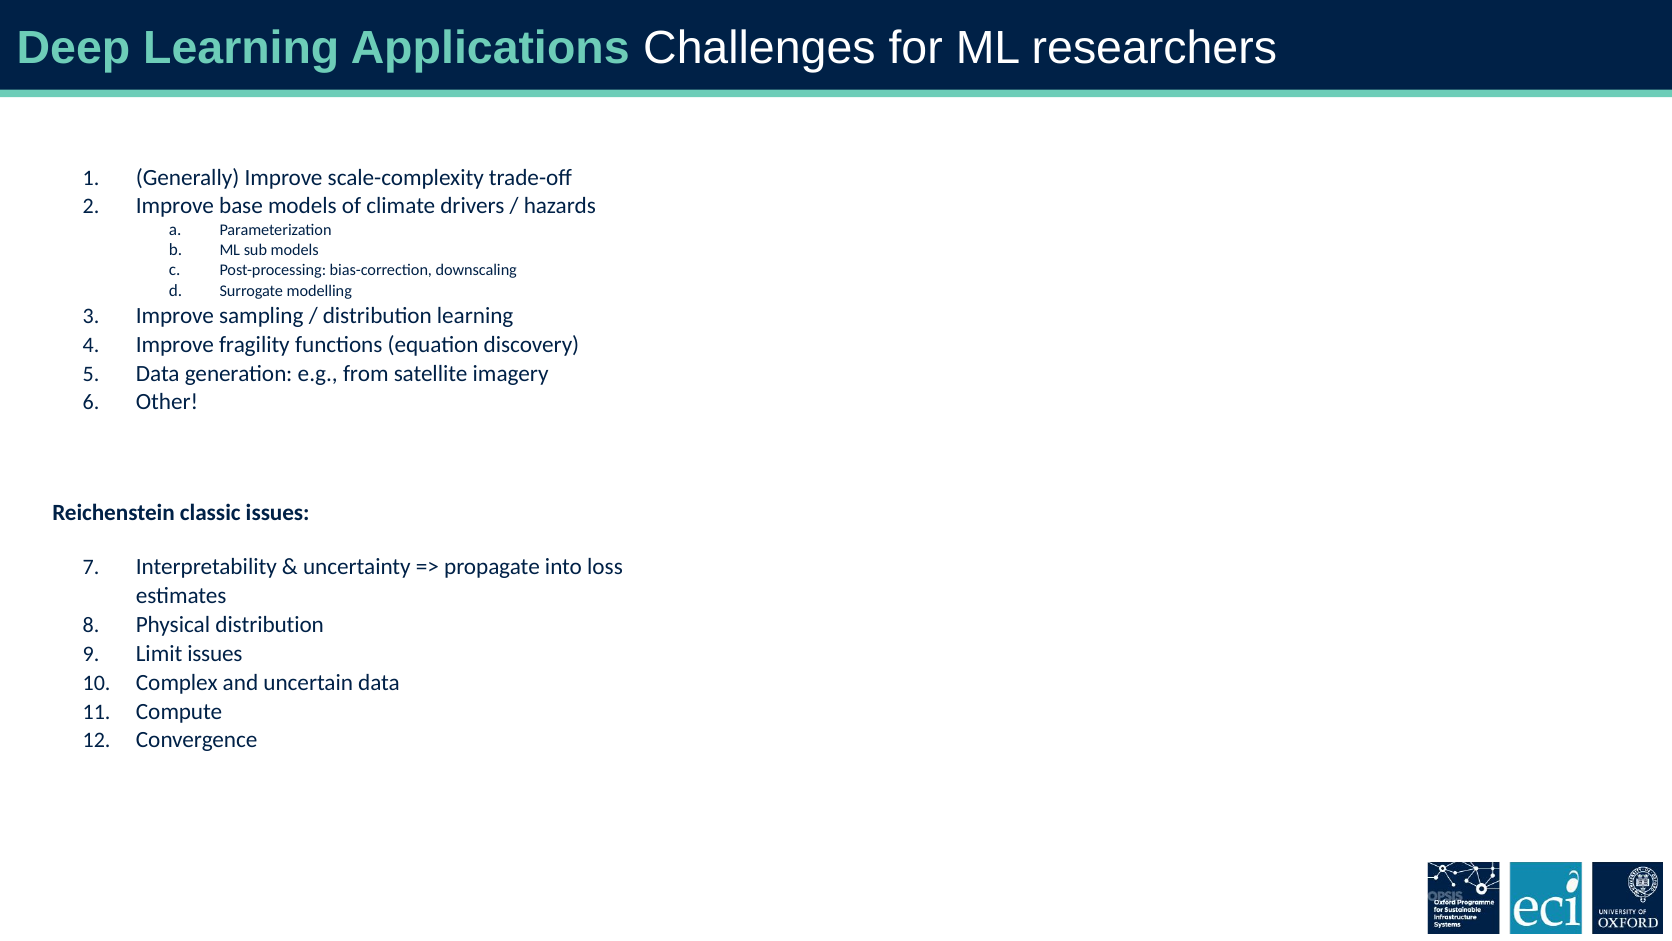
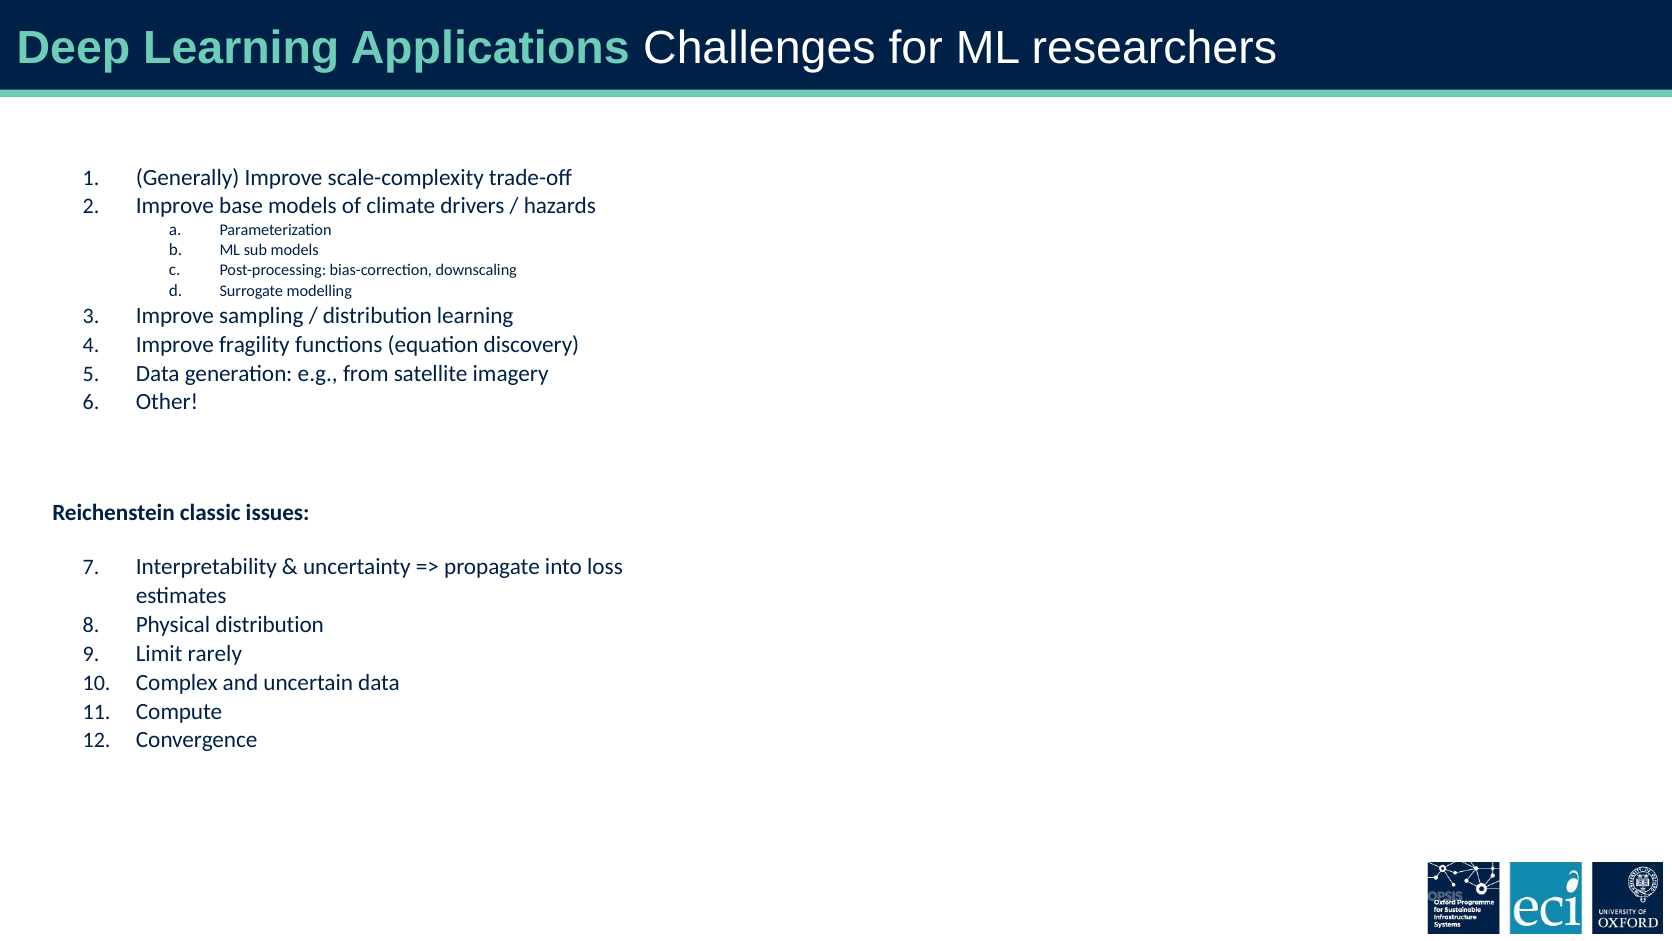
Limit issues: issues -> rarely
